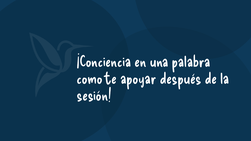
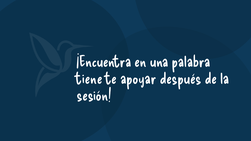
¡Conciencia: ¡Conciencia -> ¡Encuentra
como: como -> tiene
